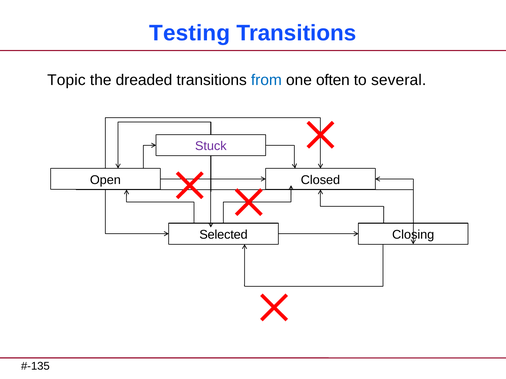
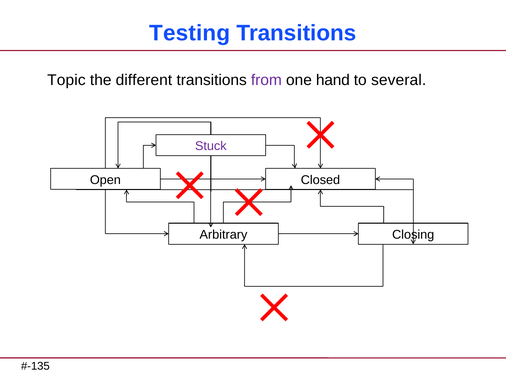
dreaded: dreaded -> different
from colour: blue -> purple
often: often -> hand
Selected: Selected -> Arbitrary
